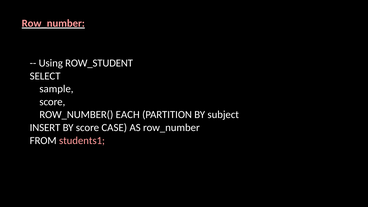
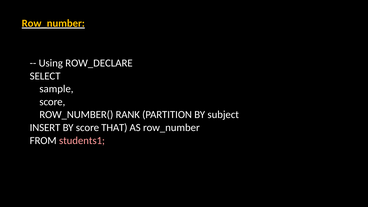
Row_number at (53, 23) colour: pink -> yellow
ROW_STUDENT: ROW_STUDENT -> ROW_DECLARE
EACH: EACH -> RANK
CASE: CASE -> THAT
